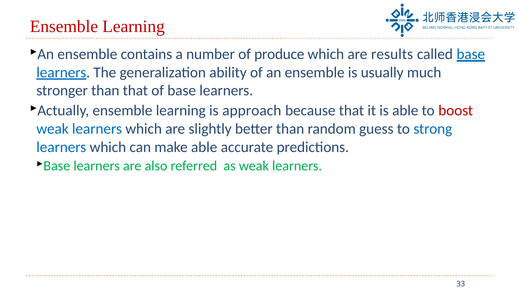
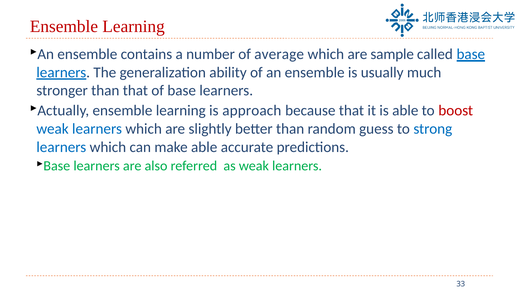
produce: produce -> average
results: results -> sample
